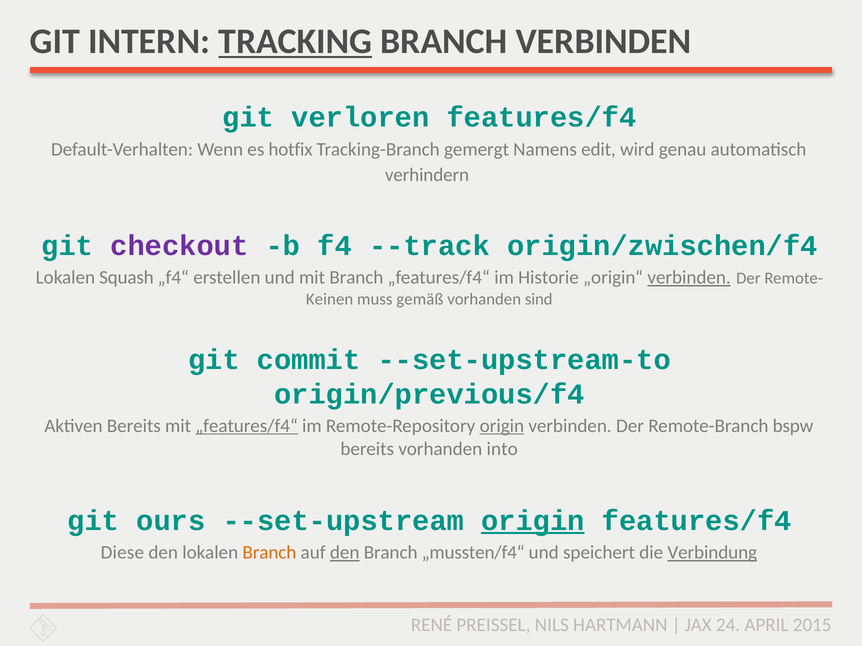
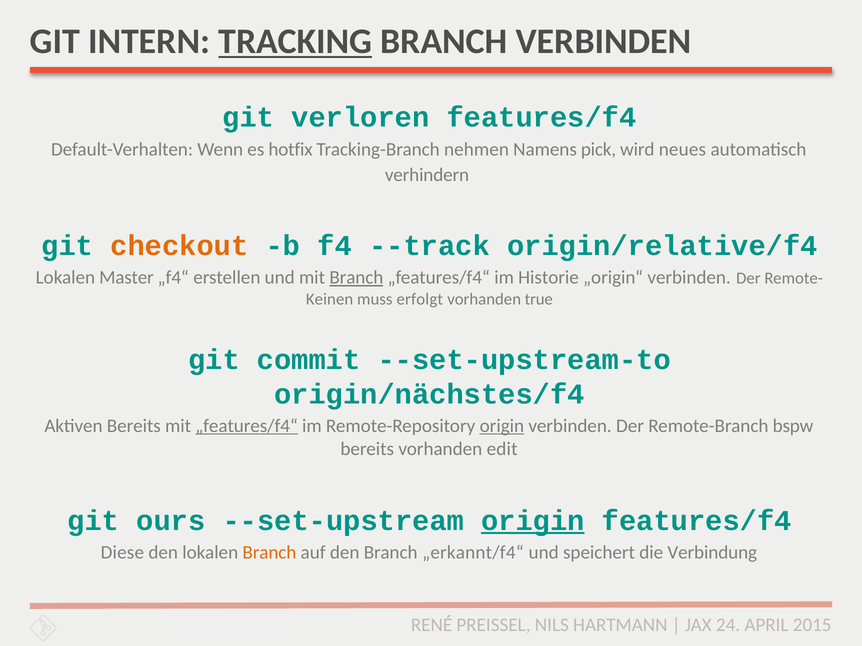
gemergt: gemergt -> nehmen
edit: edit -> pick
genau: genau -> neues
checkout colour: purple -> orange
origin/zwischen/f4: origin/zwischen/f4 -> origin/relative/f4
Squash: Squash -> Master
Branch at (356, 278) underline: none -> present
verbinden at (689, 278) underline: present -> none
gemäß: gemäß -> erfolgt
sind: sind -> true
origin/previous/f4: origin/previous/f4 -> origin/nächstes/f4
into: into -> edit
den at (345, 553) underline: present -> none
„mussten/f4“: „mussten/f4“ -> „erkannt/f4“
Verbindung underline: present -> none
